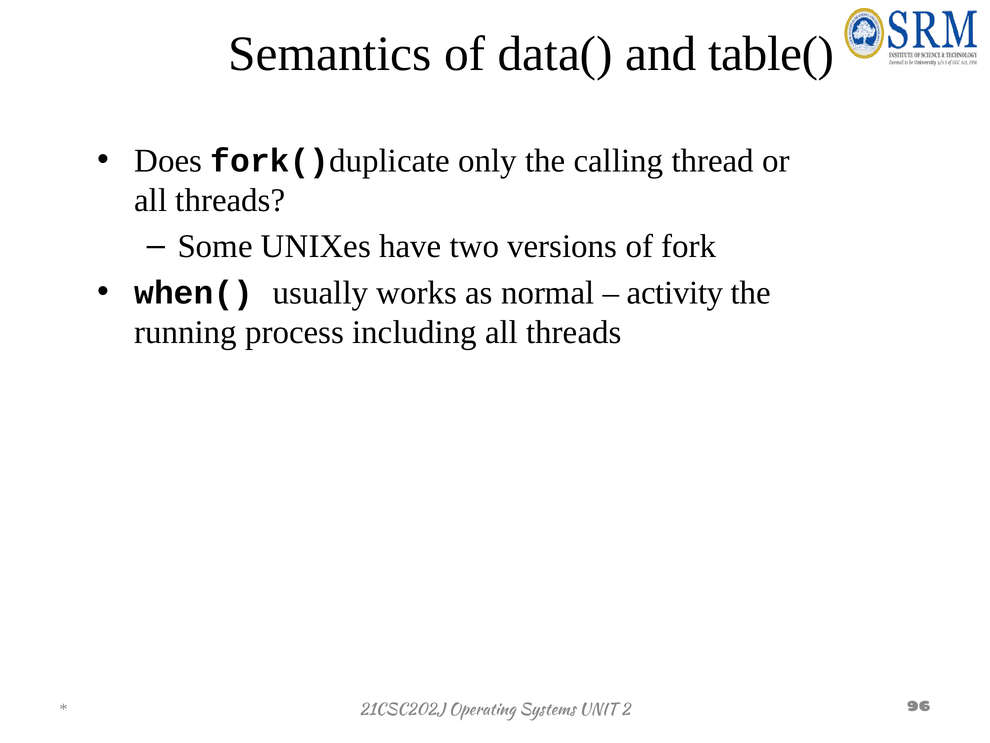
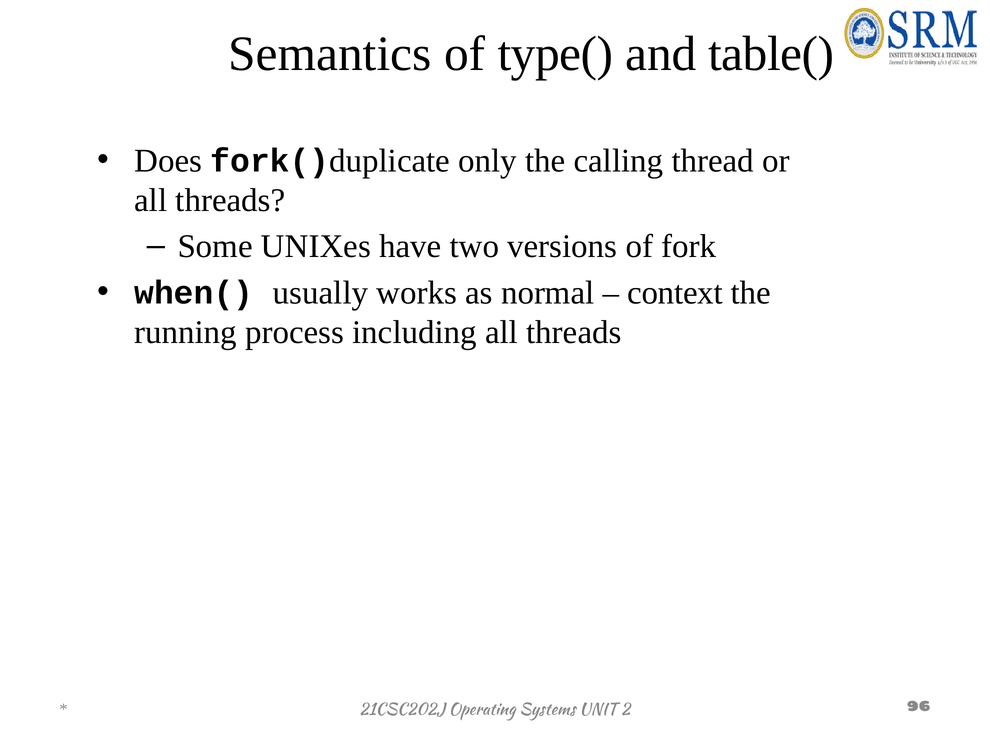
data(: data( -> type(
activity: activity -> context
